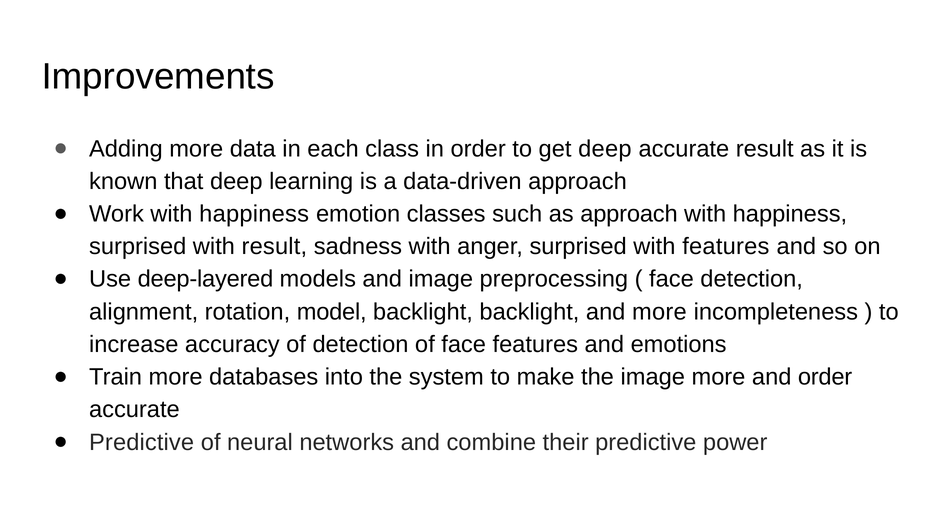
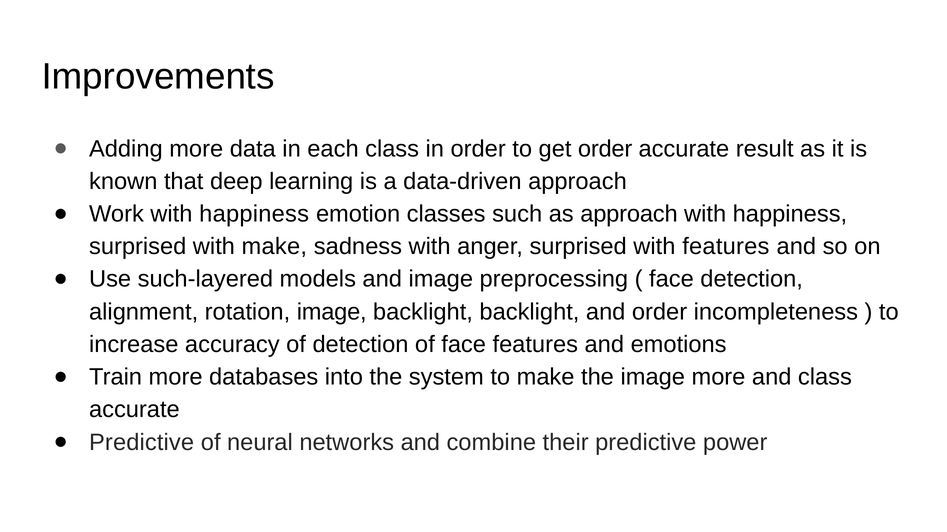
get deep: deep -> order
with result: result -> make
deep-layered: deep-layered -> such-layered
rotation model: model -> image
and more: more -> order
and order: order -> class
